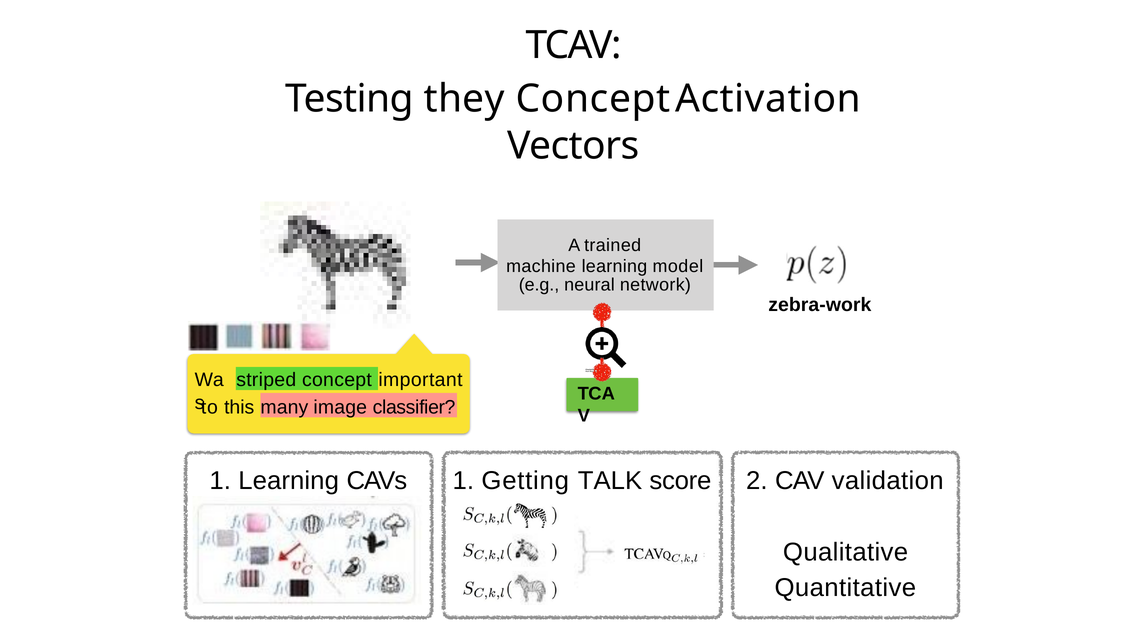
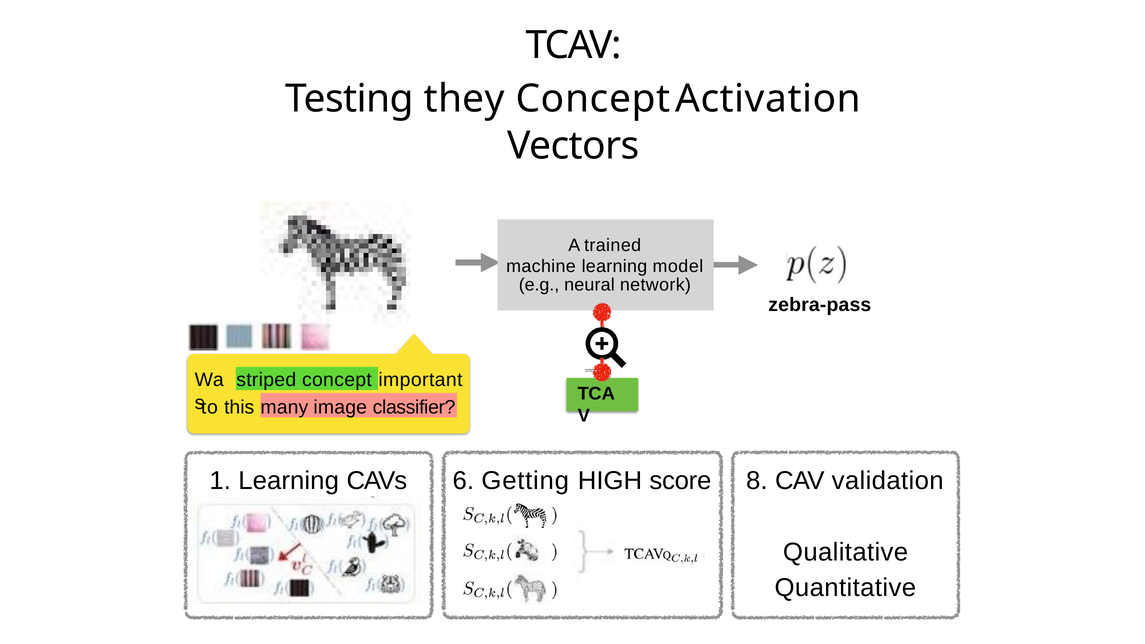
zebra-work: zebra-work -> zebra-pass
CAVs 1: 1 -> 6
TALK: TALK -> HIGH
2: 2 -> 8
